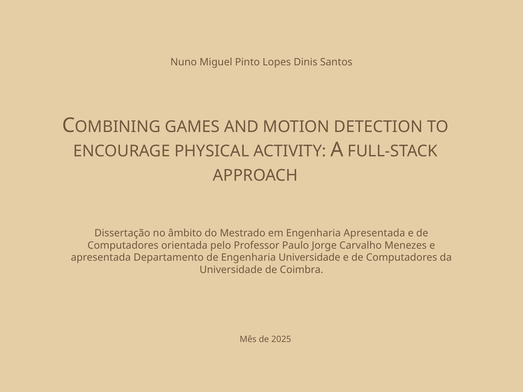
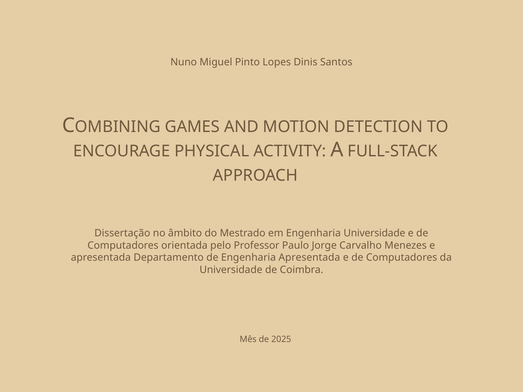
Engenharia Apresentada: Apresentada -> Universidade
Engenharia Universidade: Universidade -> Apresentada
